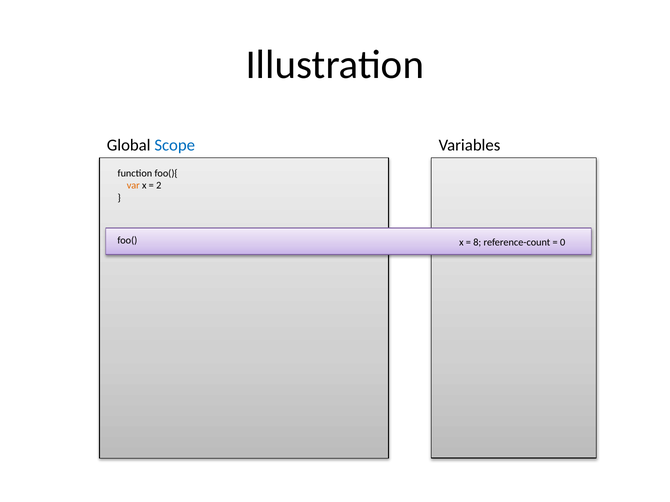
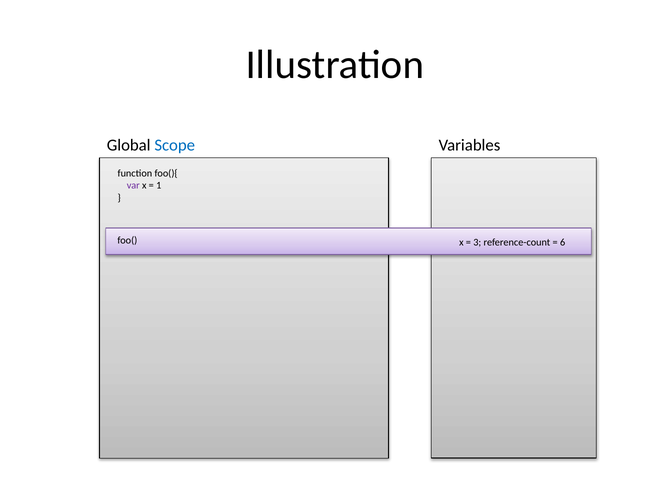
var colour: orange -> purple
2: 2 -> 1
8: 8 -> 3
0: 0 -> 6
